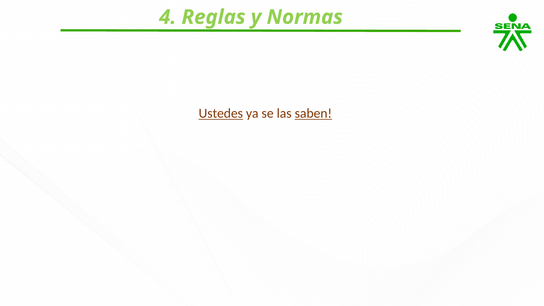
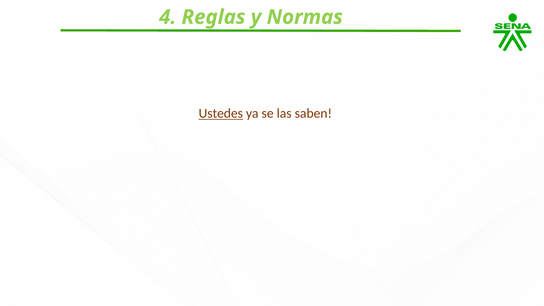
saben underline: present -> none
